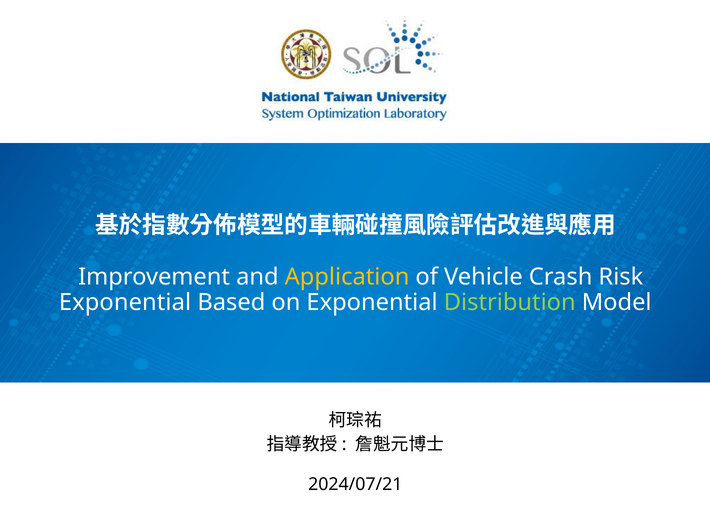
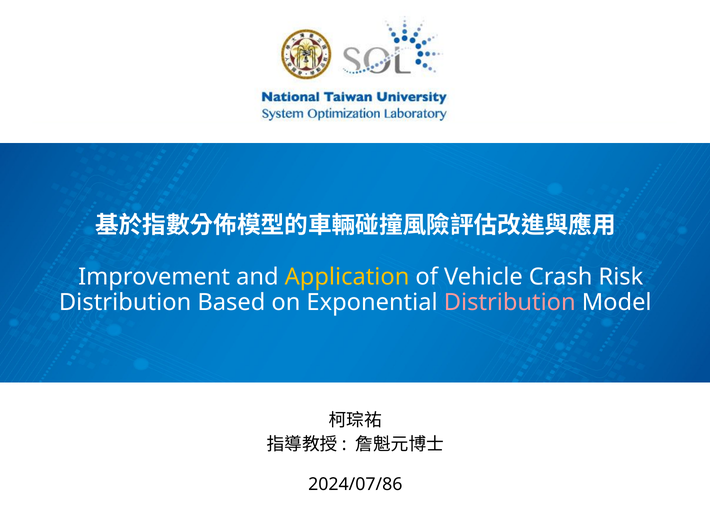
Exponential at (125, 303): Exponential -> Distribution
Distribution at (510, 303) colour: light green -> pink
2024/07/21: 2024/07/21 -> 2024/07/86
